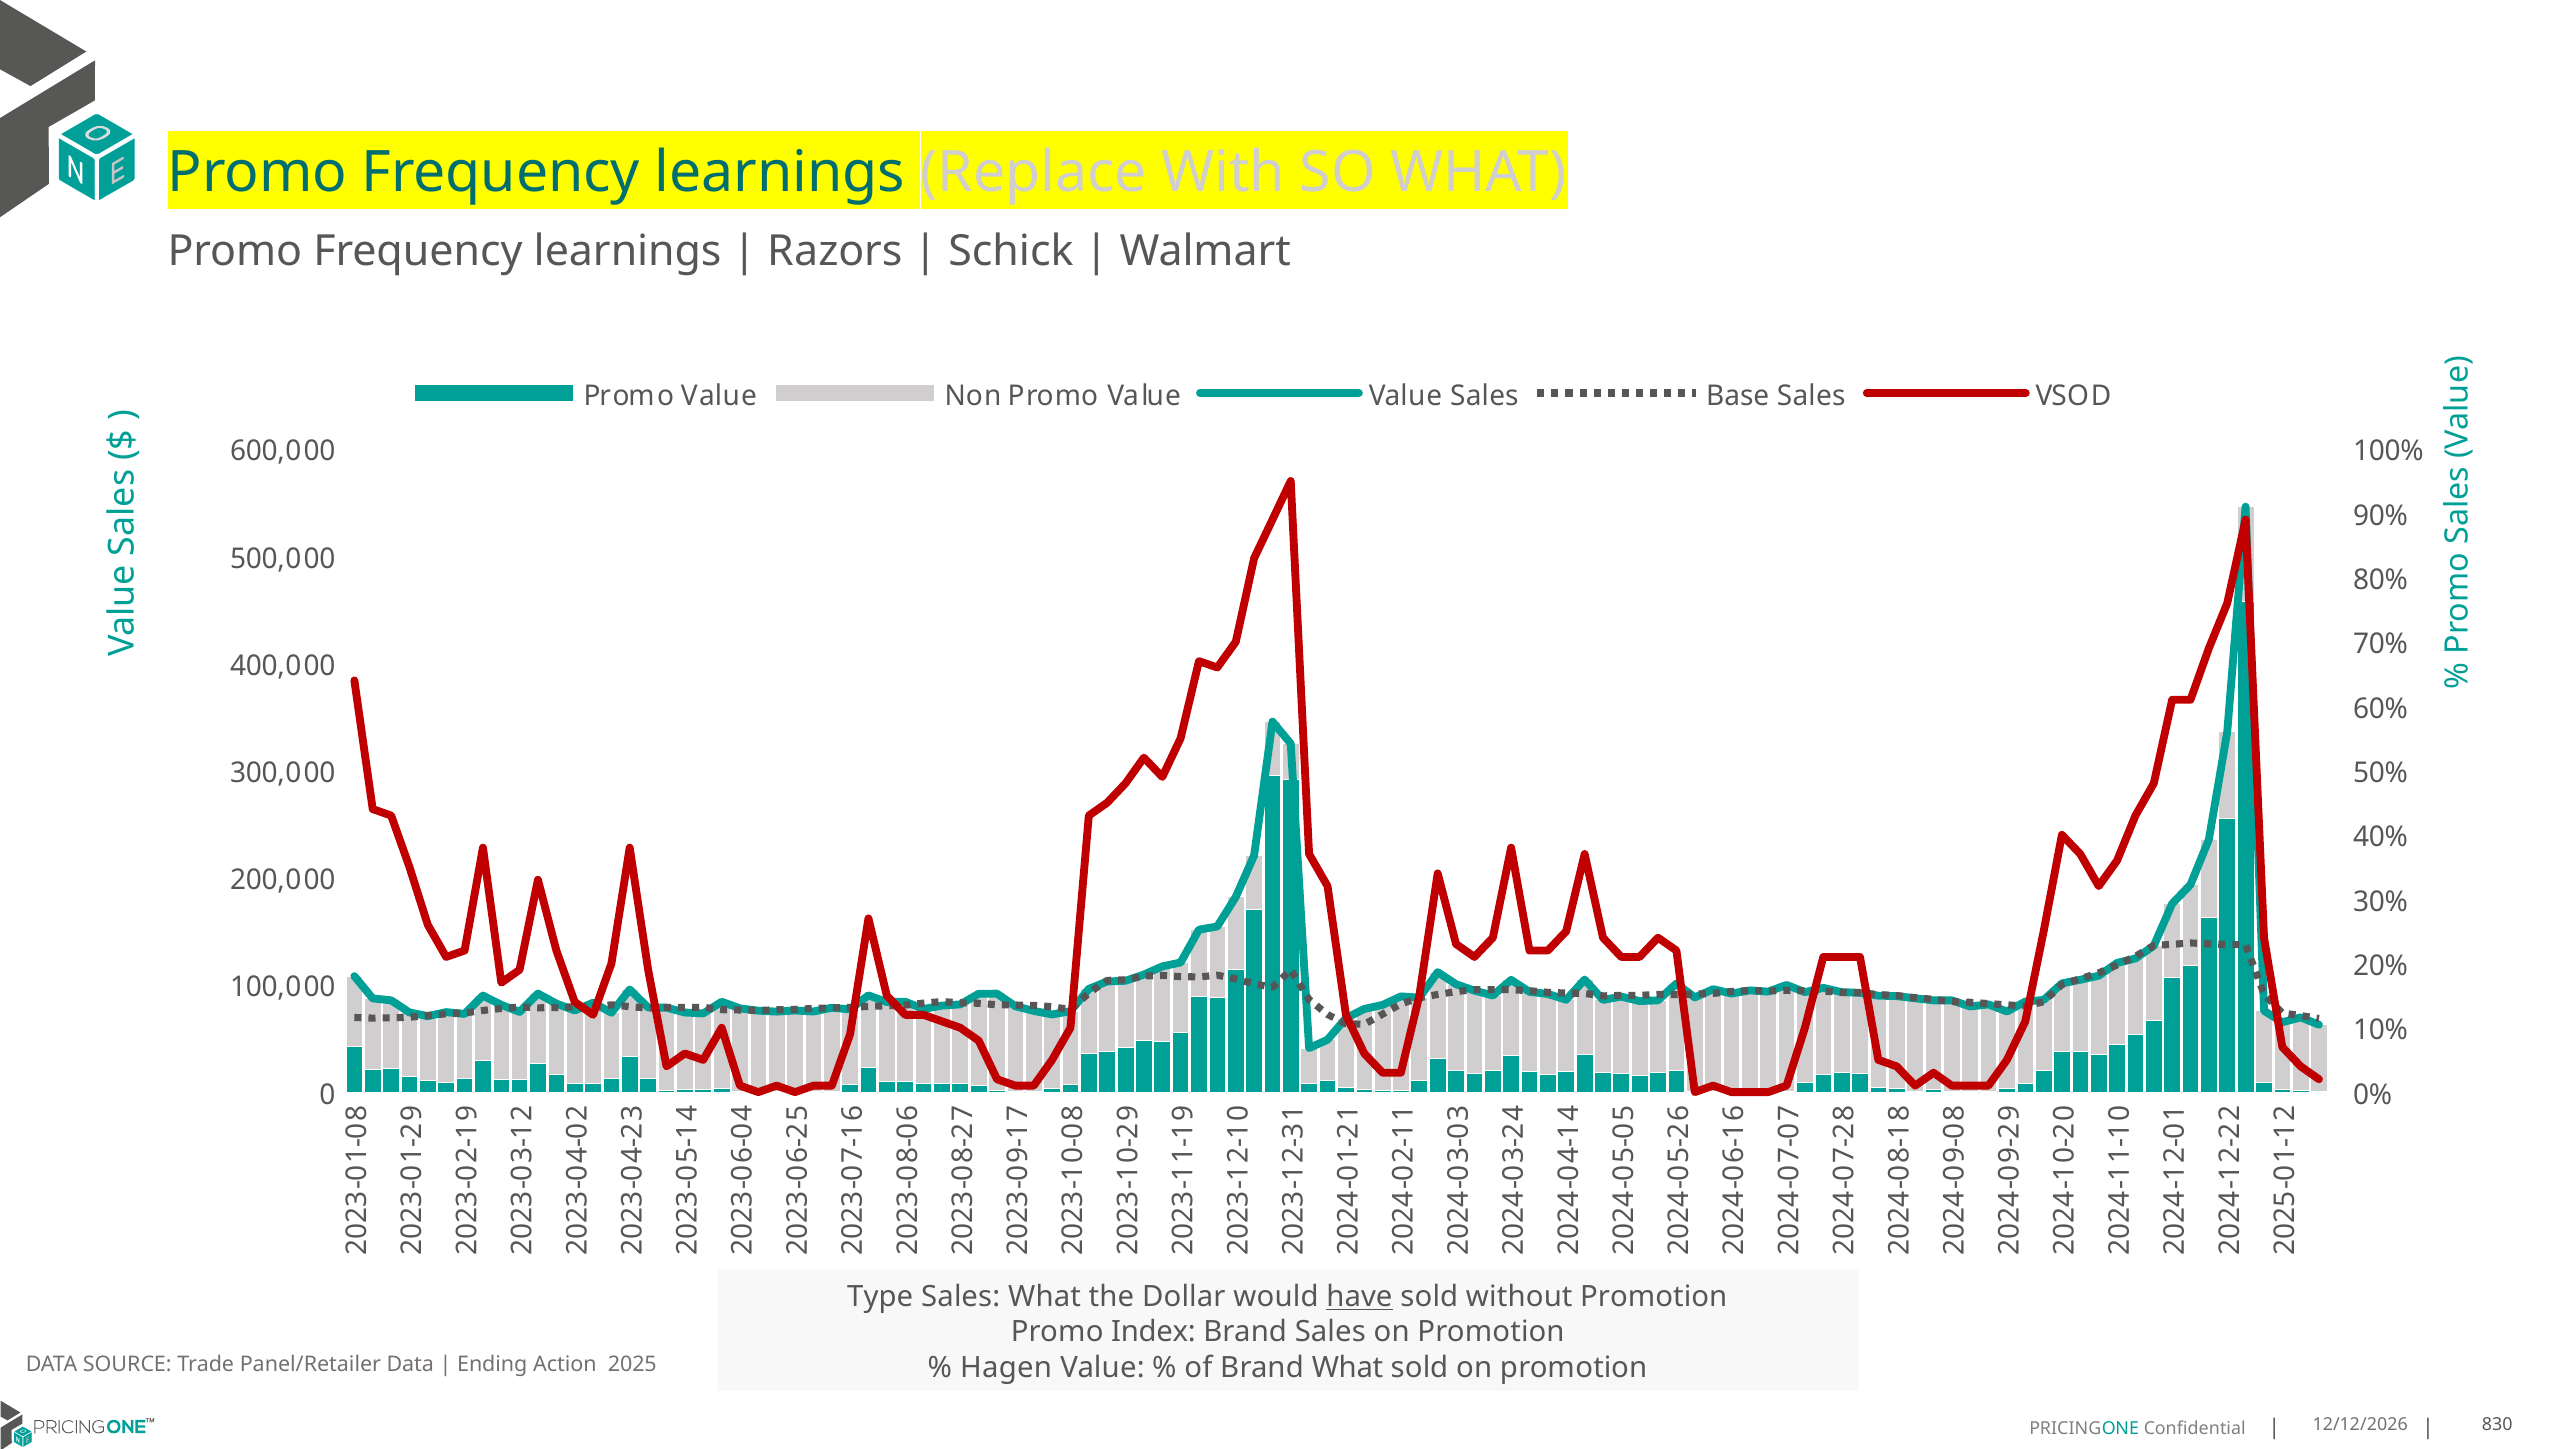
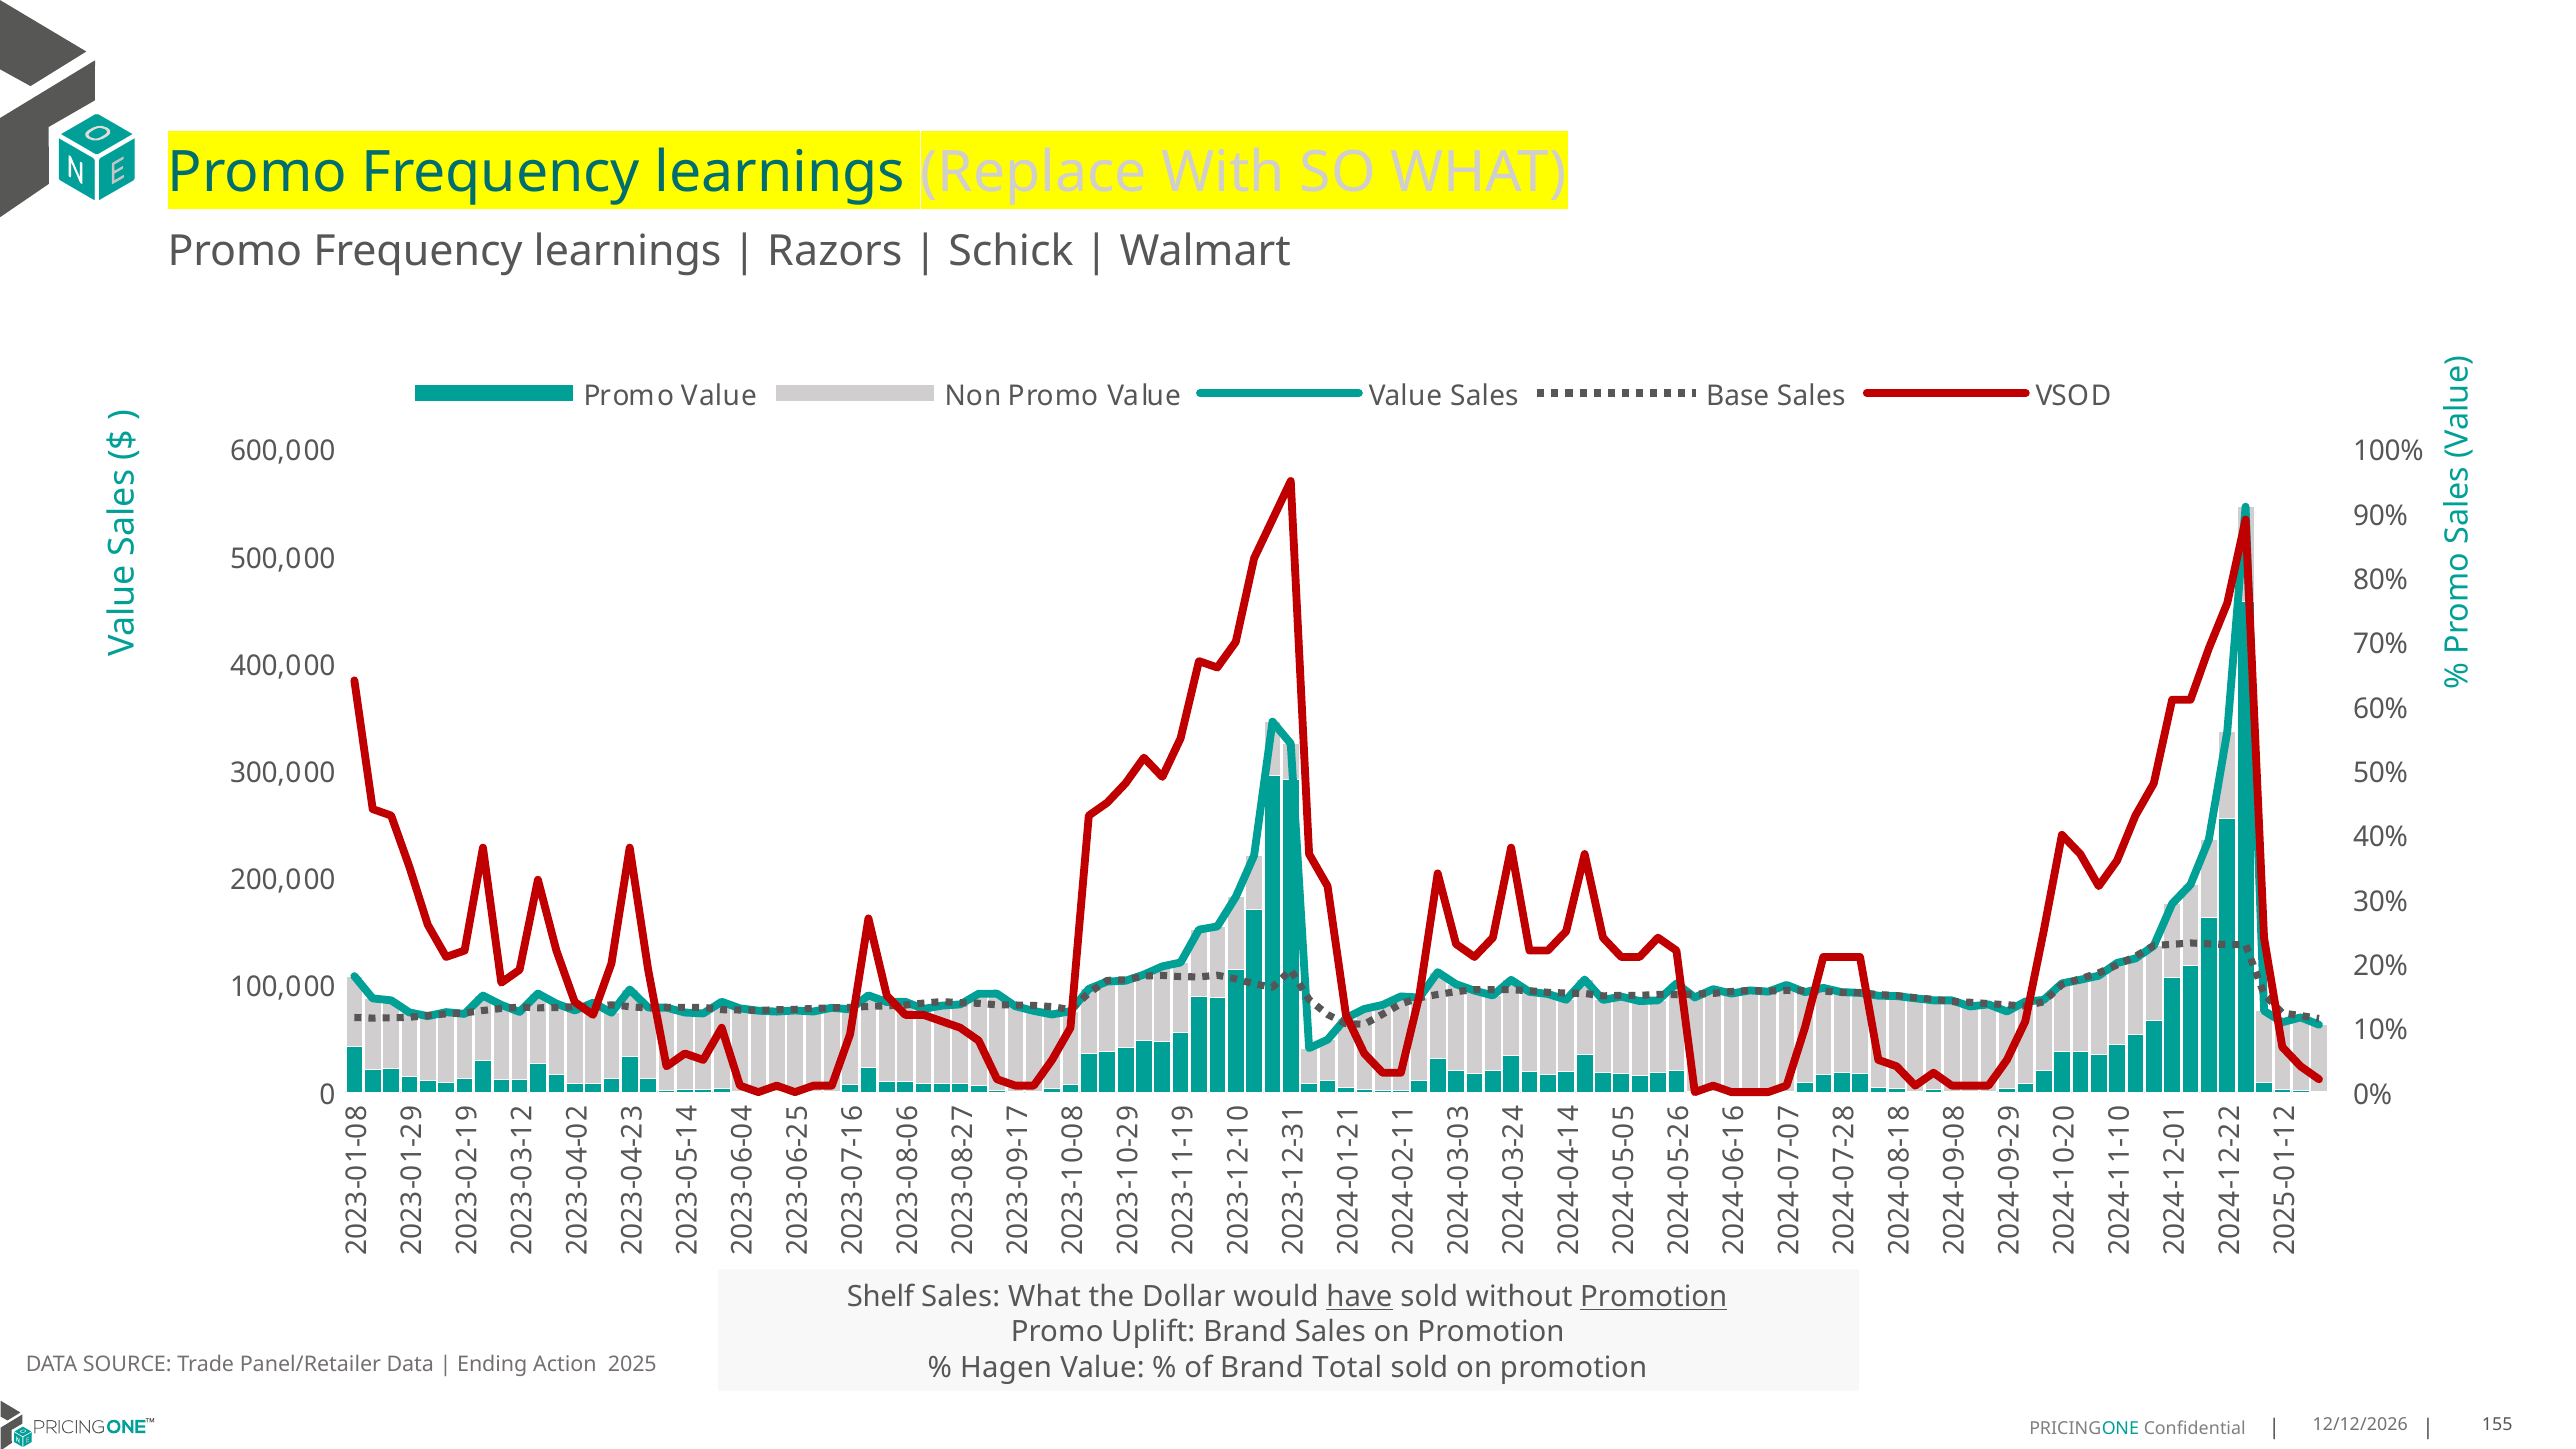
Type: Type -> Shelf
Promotion at (1654, 1297) underline: none -> present
Index: Index -> Uplift
Brand What: What -> Total
830: 830 -> 155
